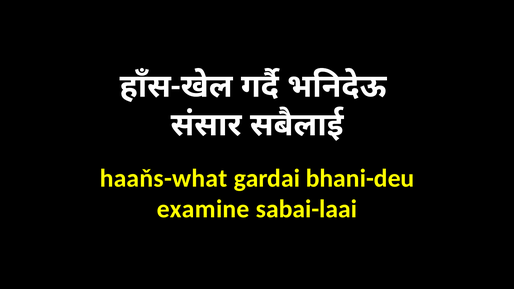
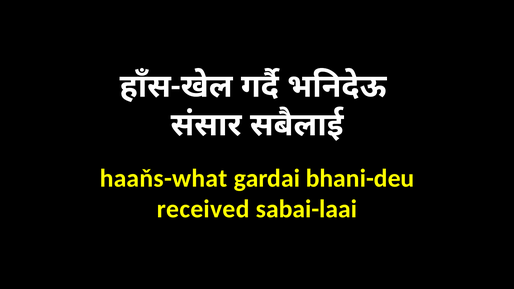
examine: examine -> received
